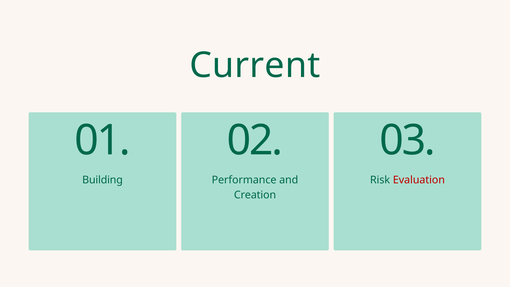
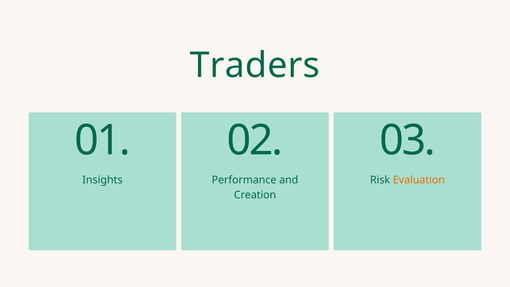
Current: Current -> Traders
Building: Building -> Insights
Evaluation colour: red -> orange
